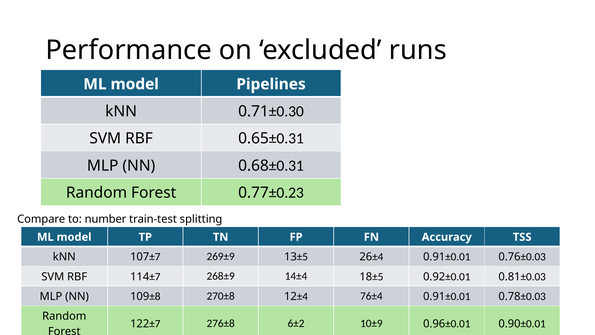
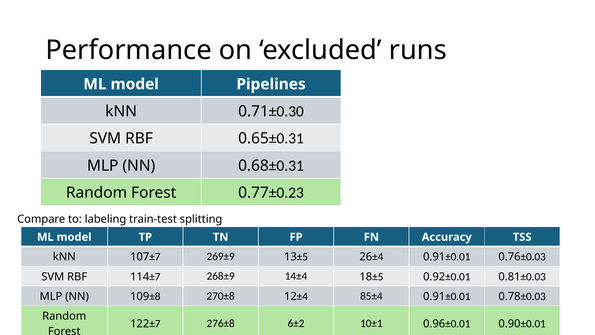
number: number -> labeling
76±4: 76±4 -> 85±4
10±9: 10±9 -> 10±1
